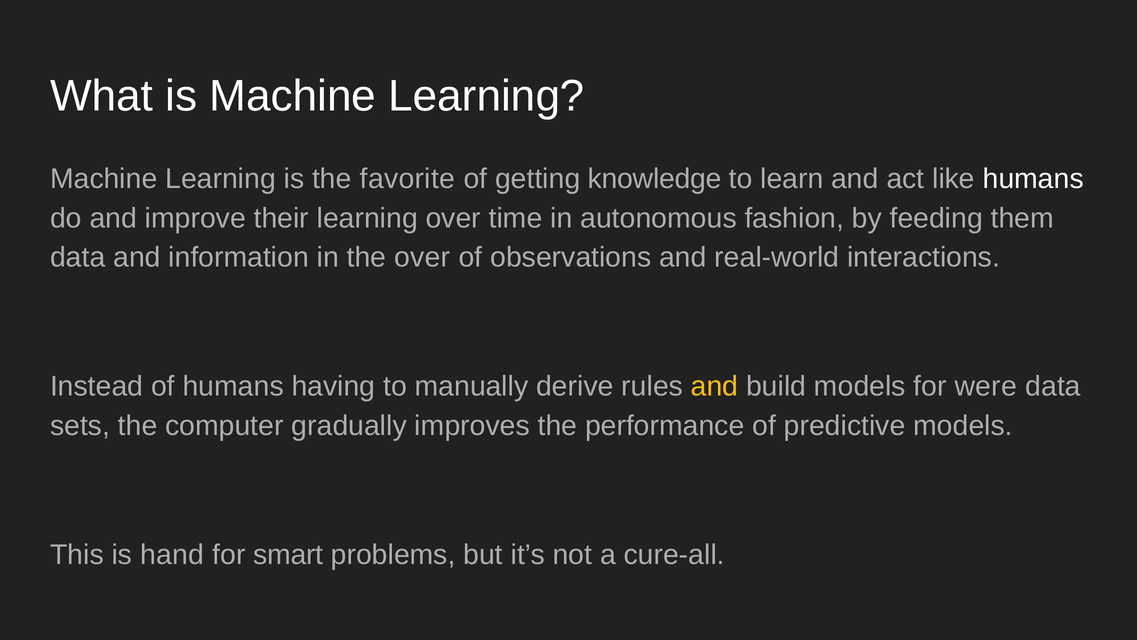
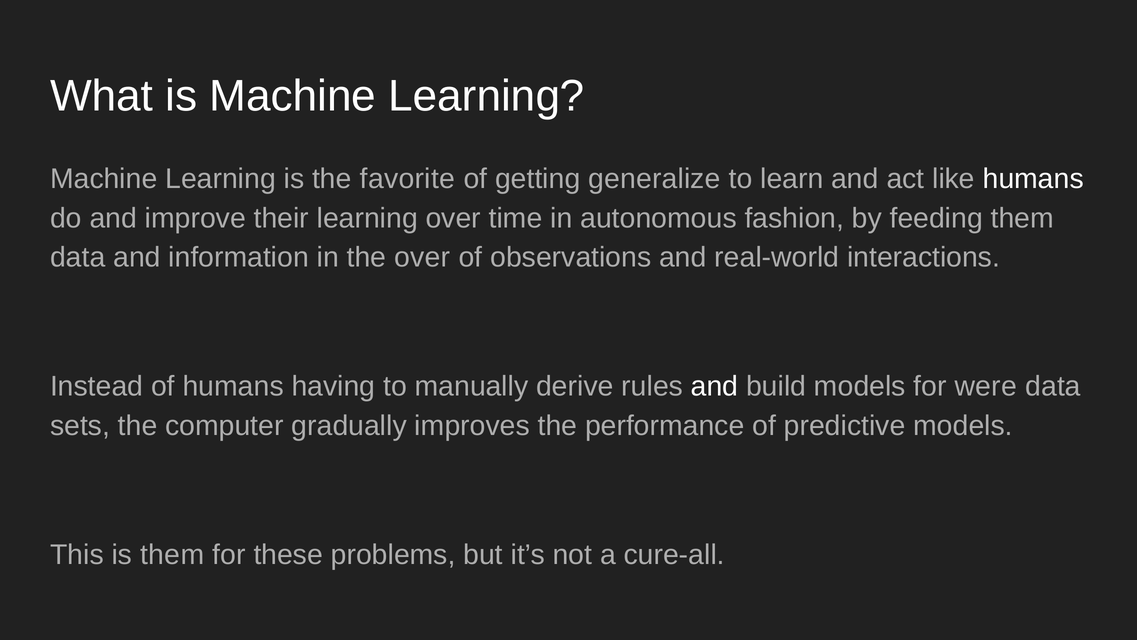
knowledge: knowledge -> generalize
and at (715, 386) colour: yellow -> white
is hand: hand -> them
smart: smart -> these
